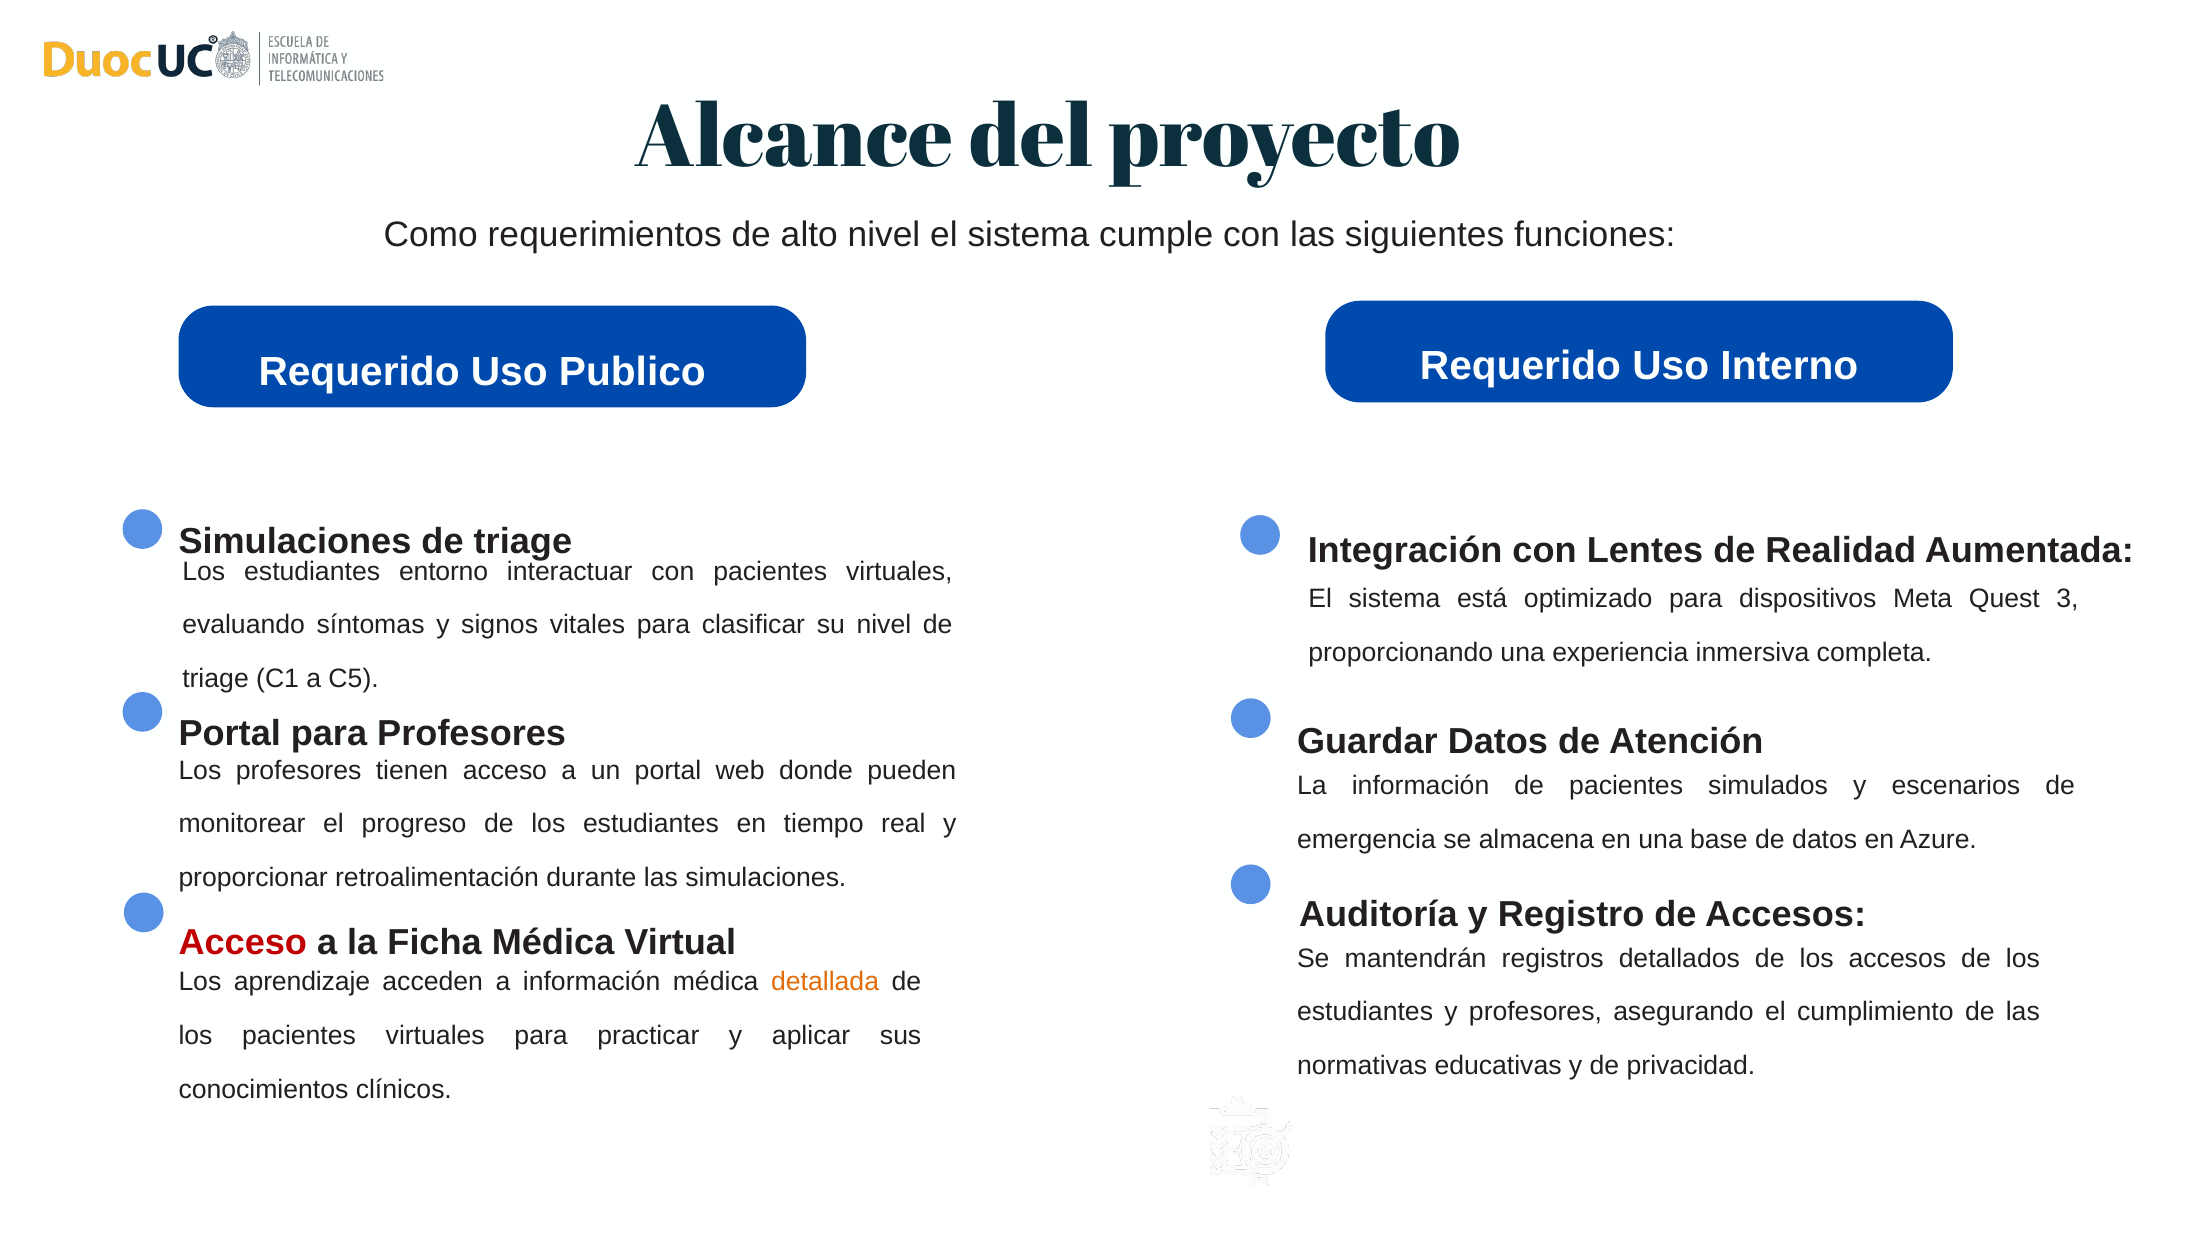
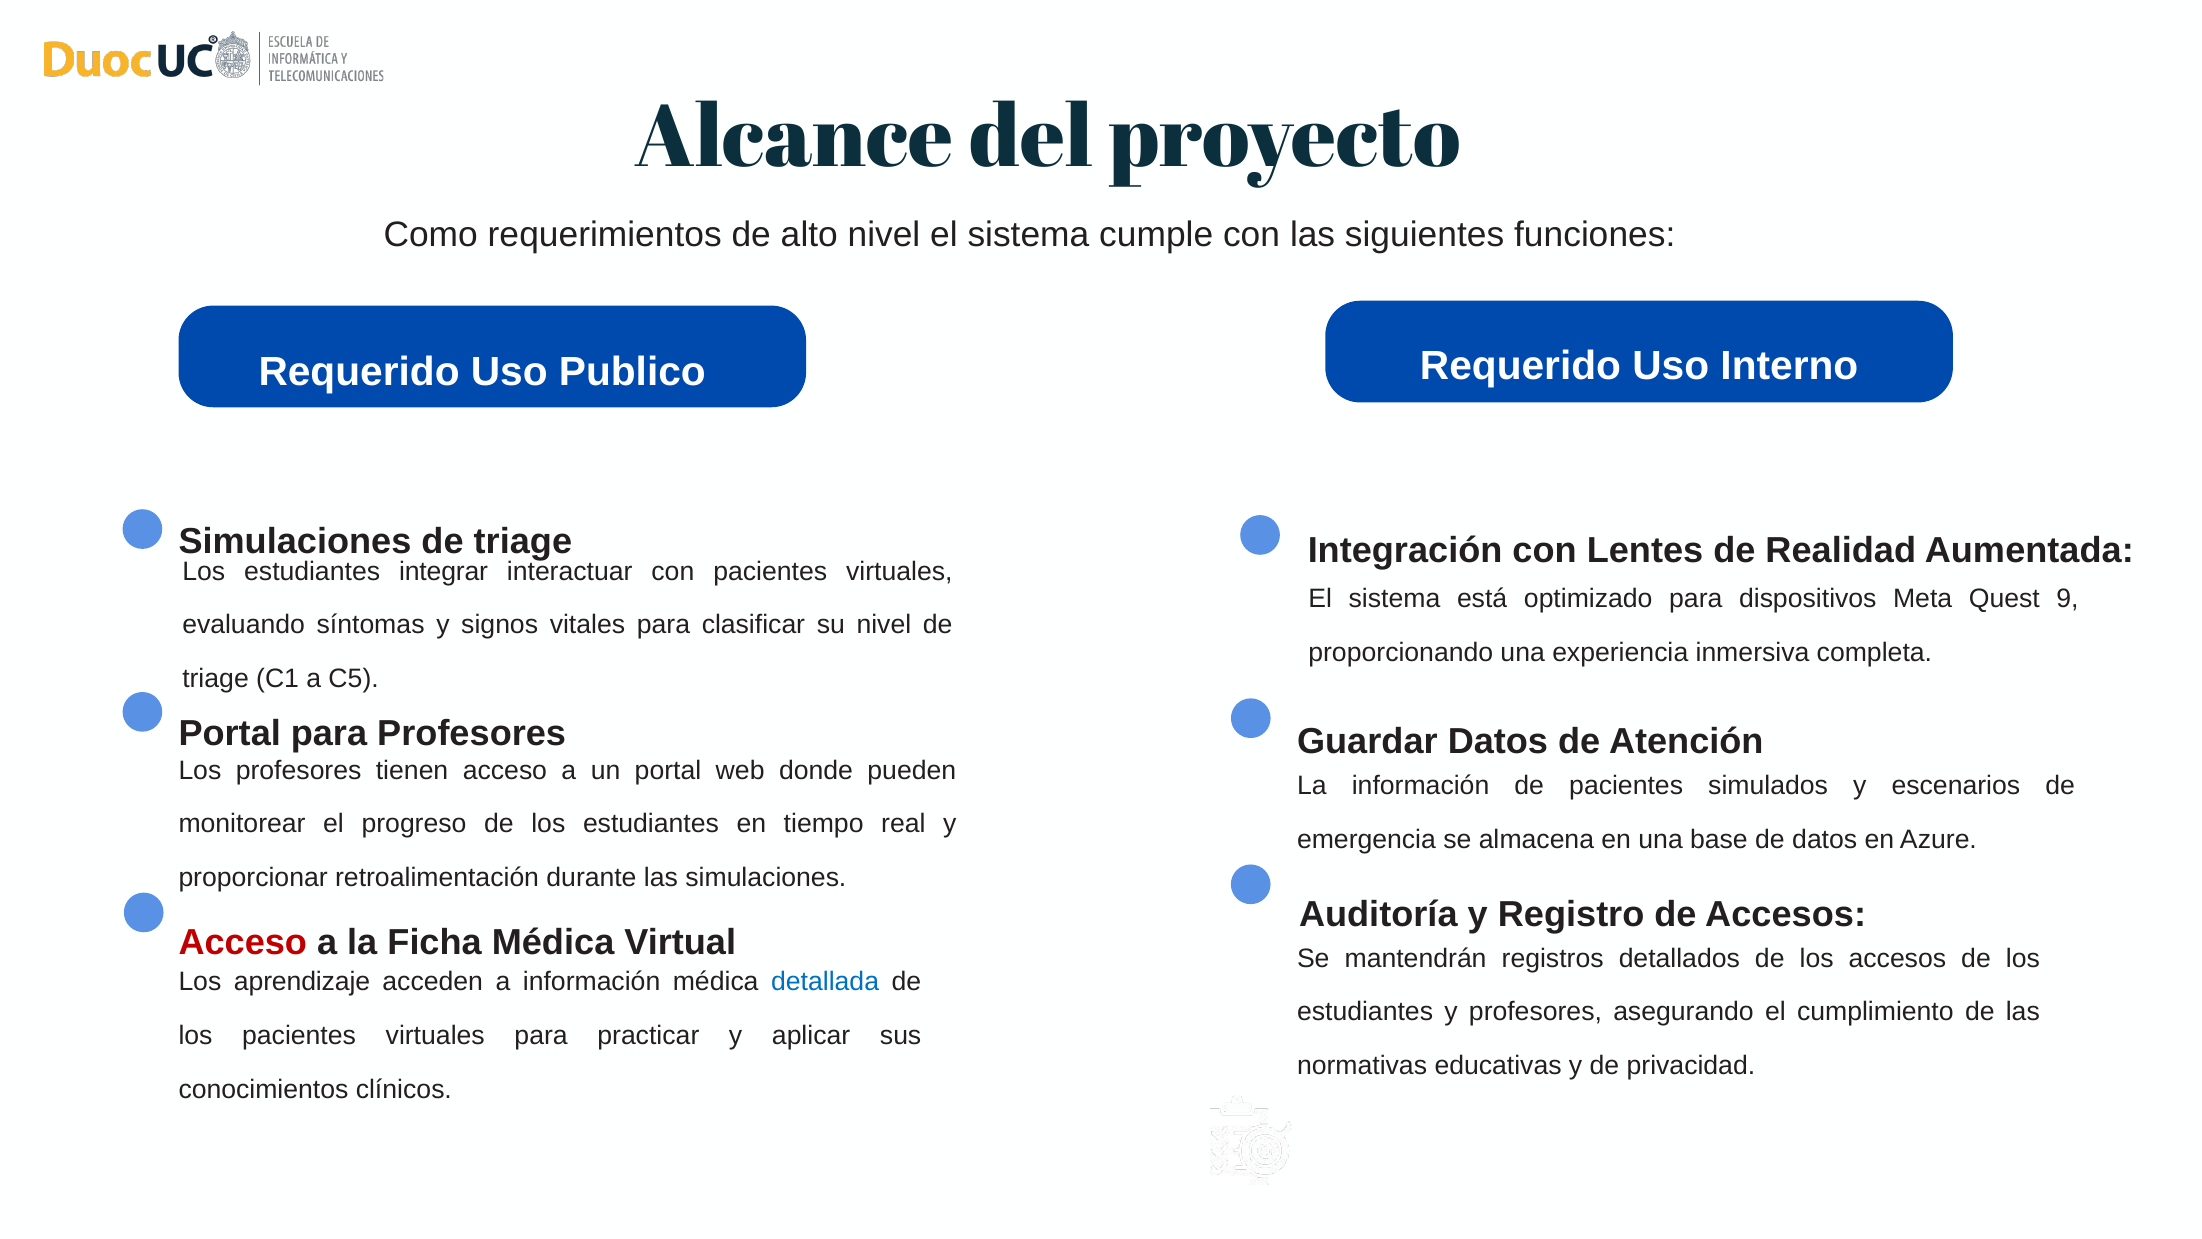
entorno: entorno -> integrar
3: 3 -> 9
detallada colour: orange -> blue
